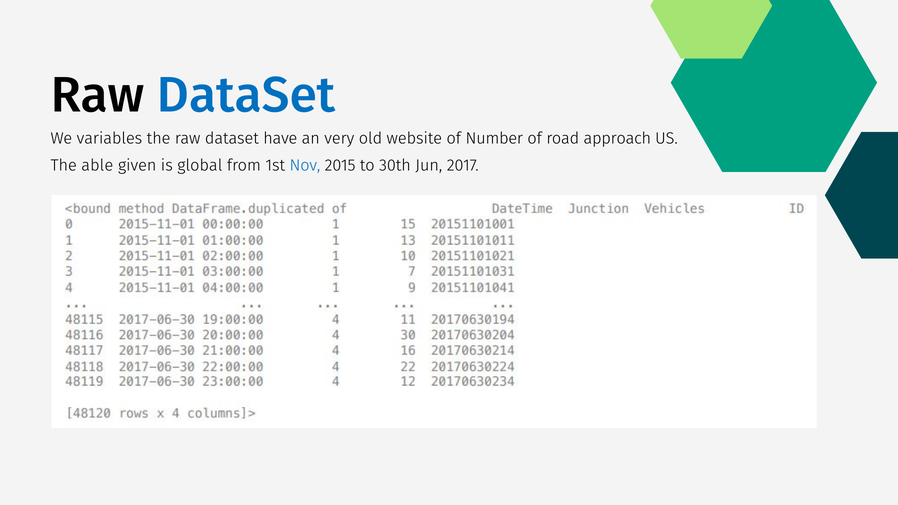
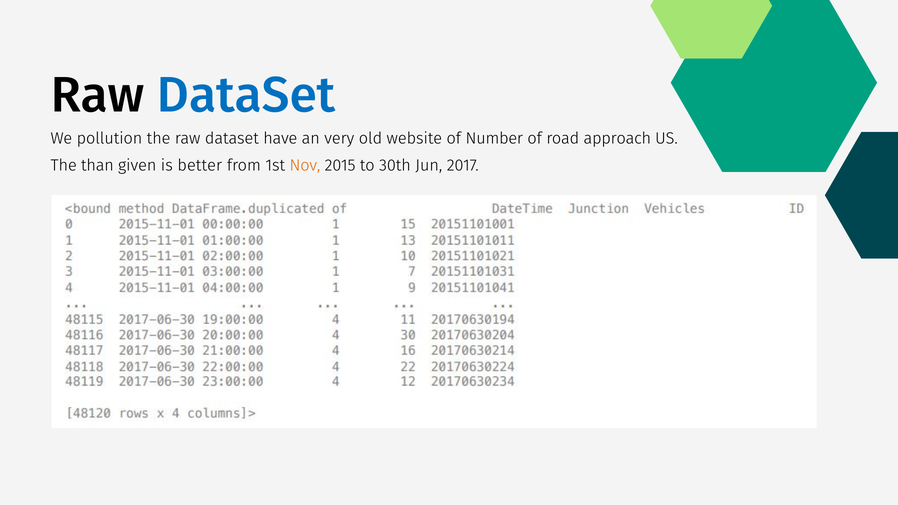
variables: variables -> pollution
able: able -> than
global: global -> better
Nov colour: blue -> orange
